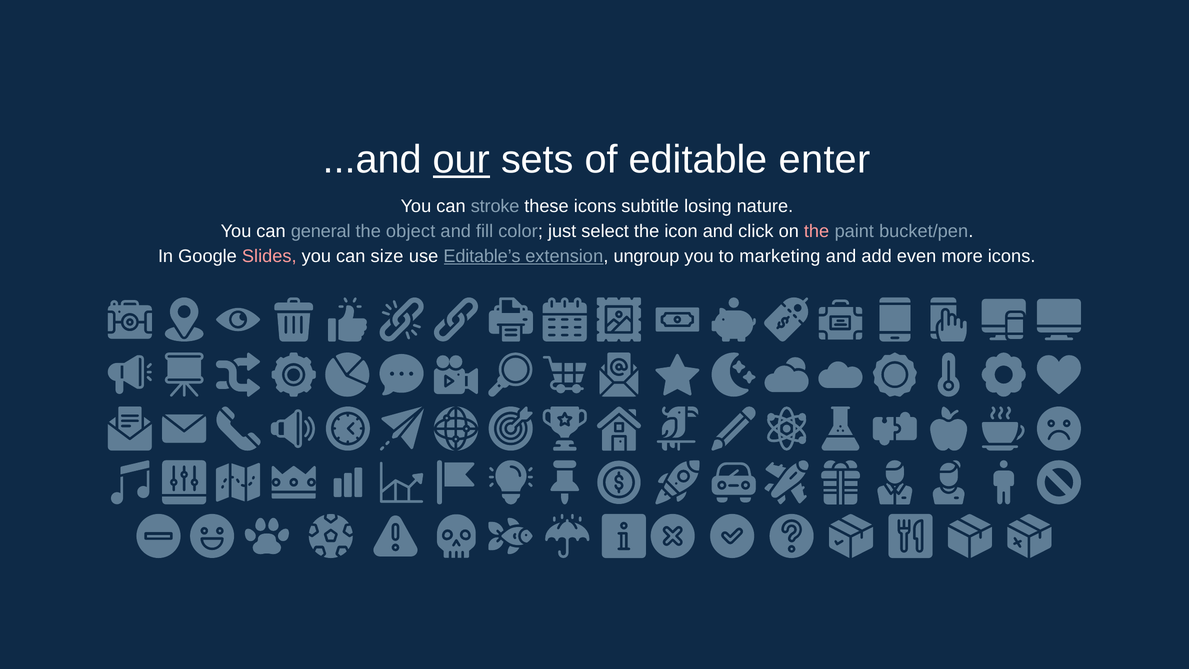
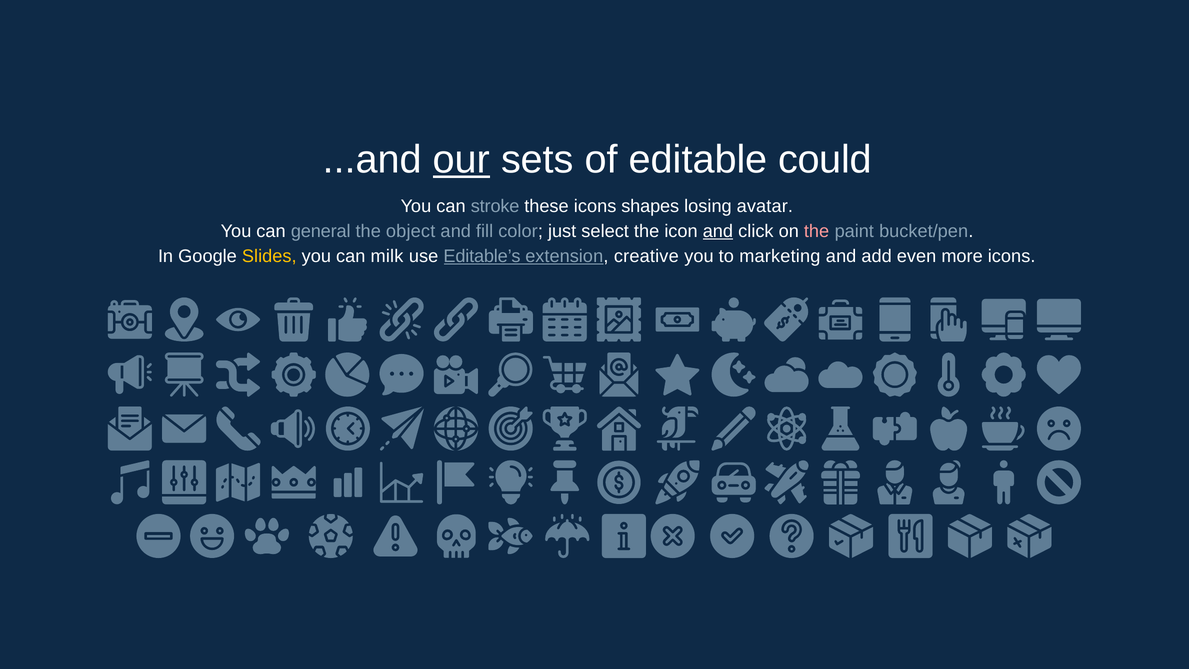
enter: enter -> could
subtitle: subtitle -> shapes
nature: nature -> avatar
and at (718, 231) underline: none -> present
Slides colour: pink -> yellow
size: size -> milk
ungroup: ungroup -> creative
